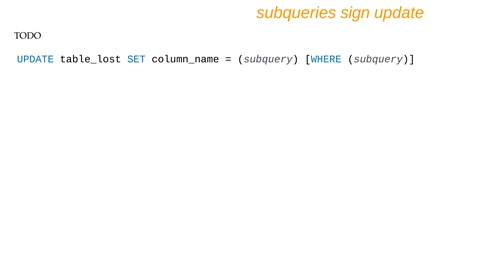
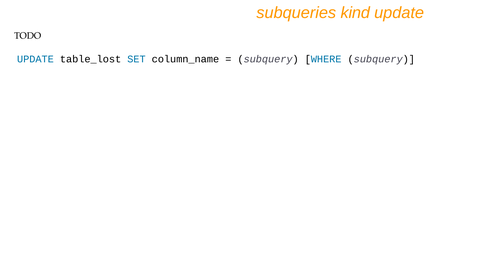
sign: sign -> kind
